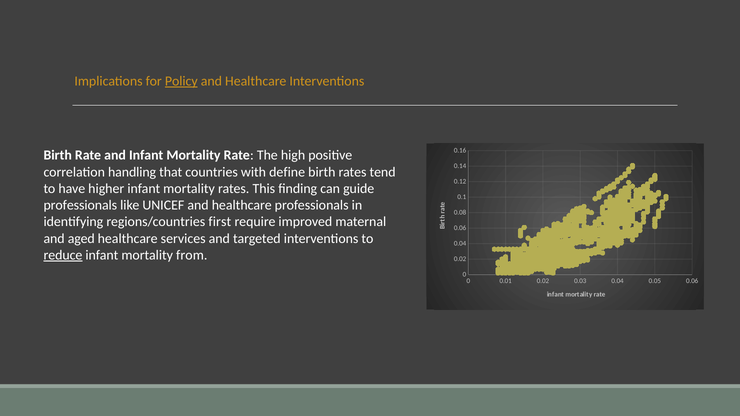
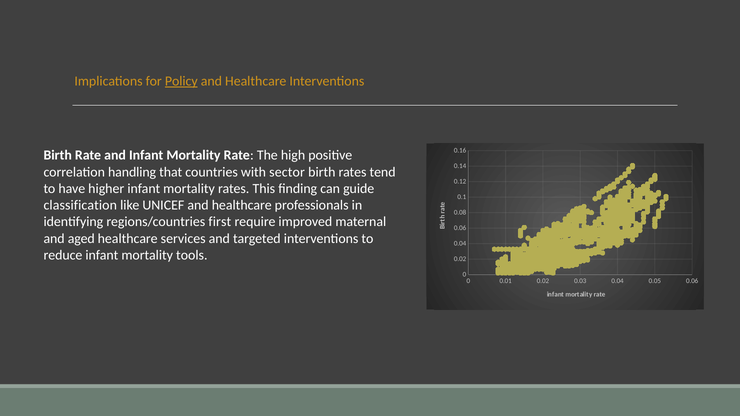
define: define -> sector
professionals at (80, 205): professionals -> classification
reduce underline: present -> none
from: from -> tools
